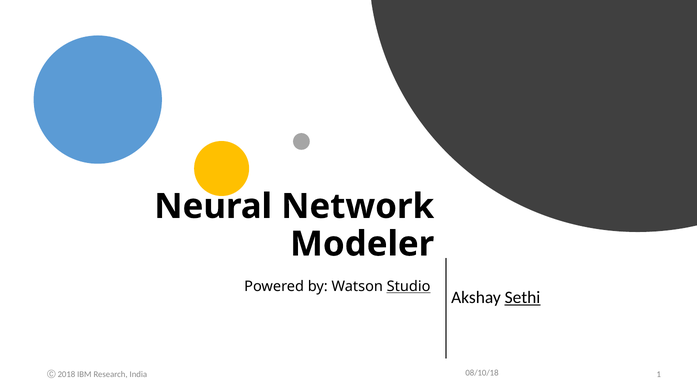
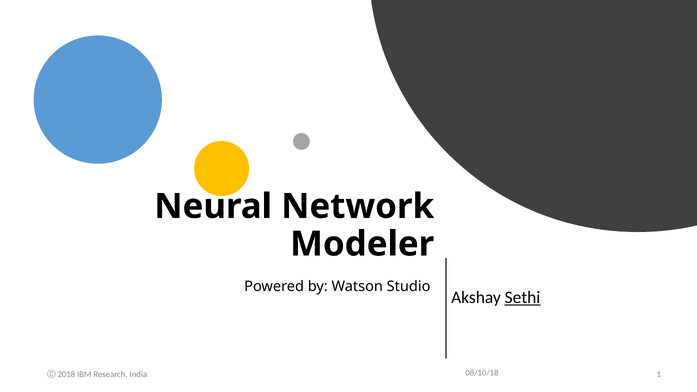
Studio underline: present -> none
